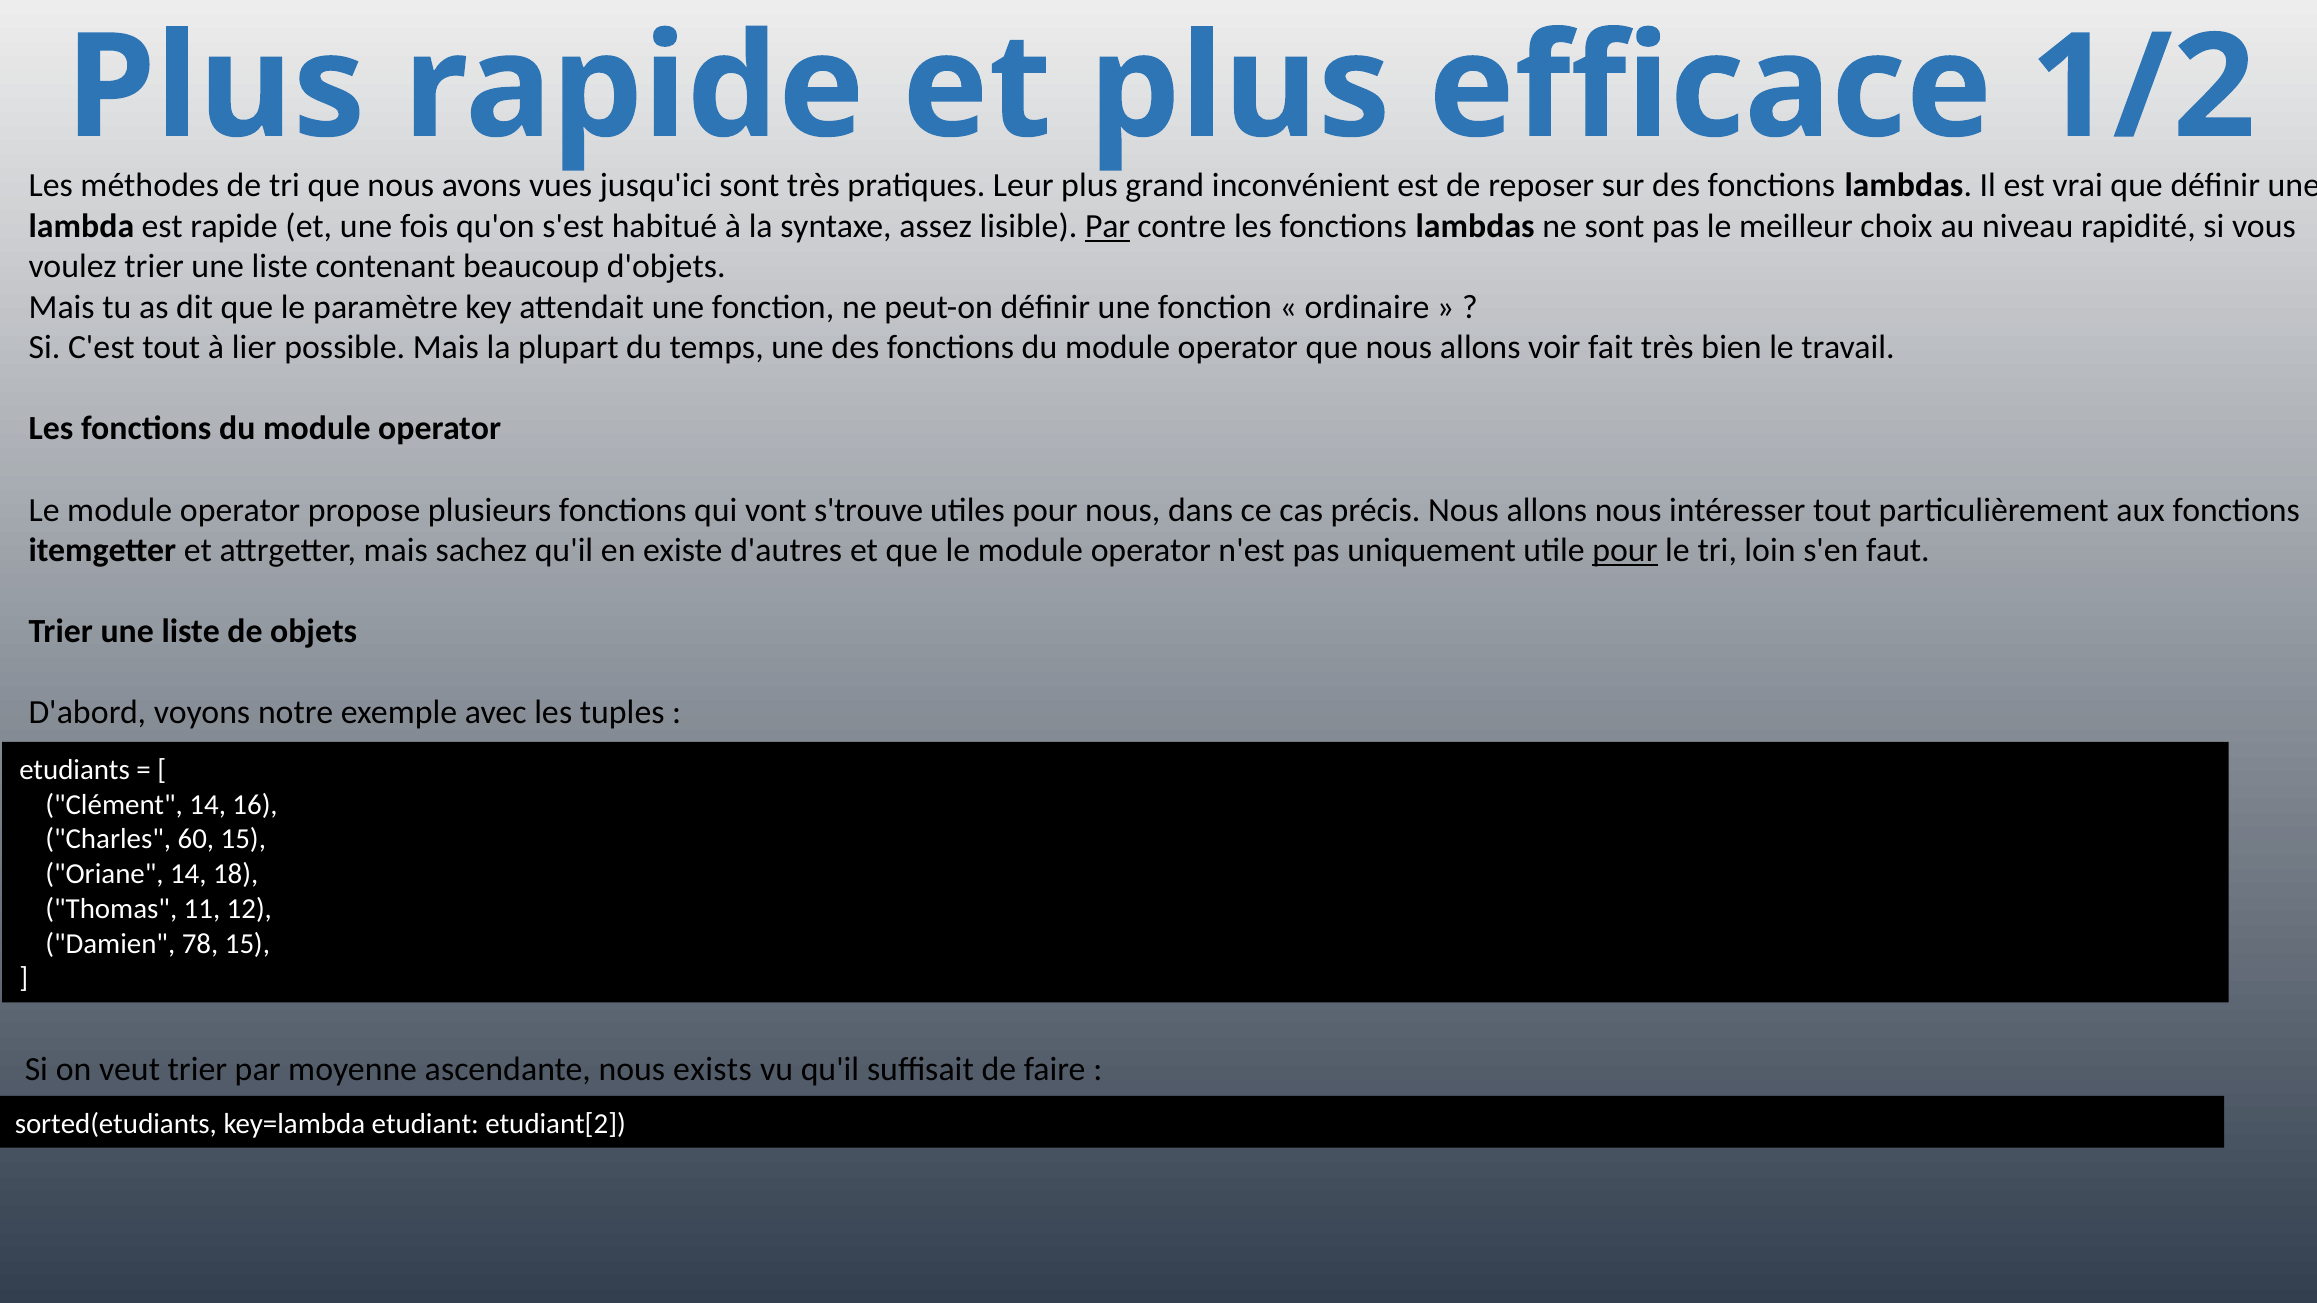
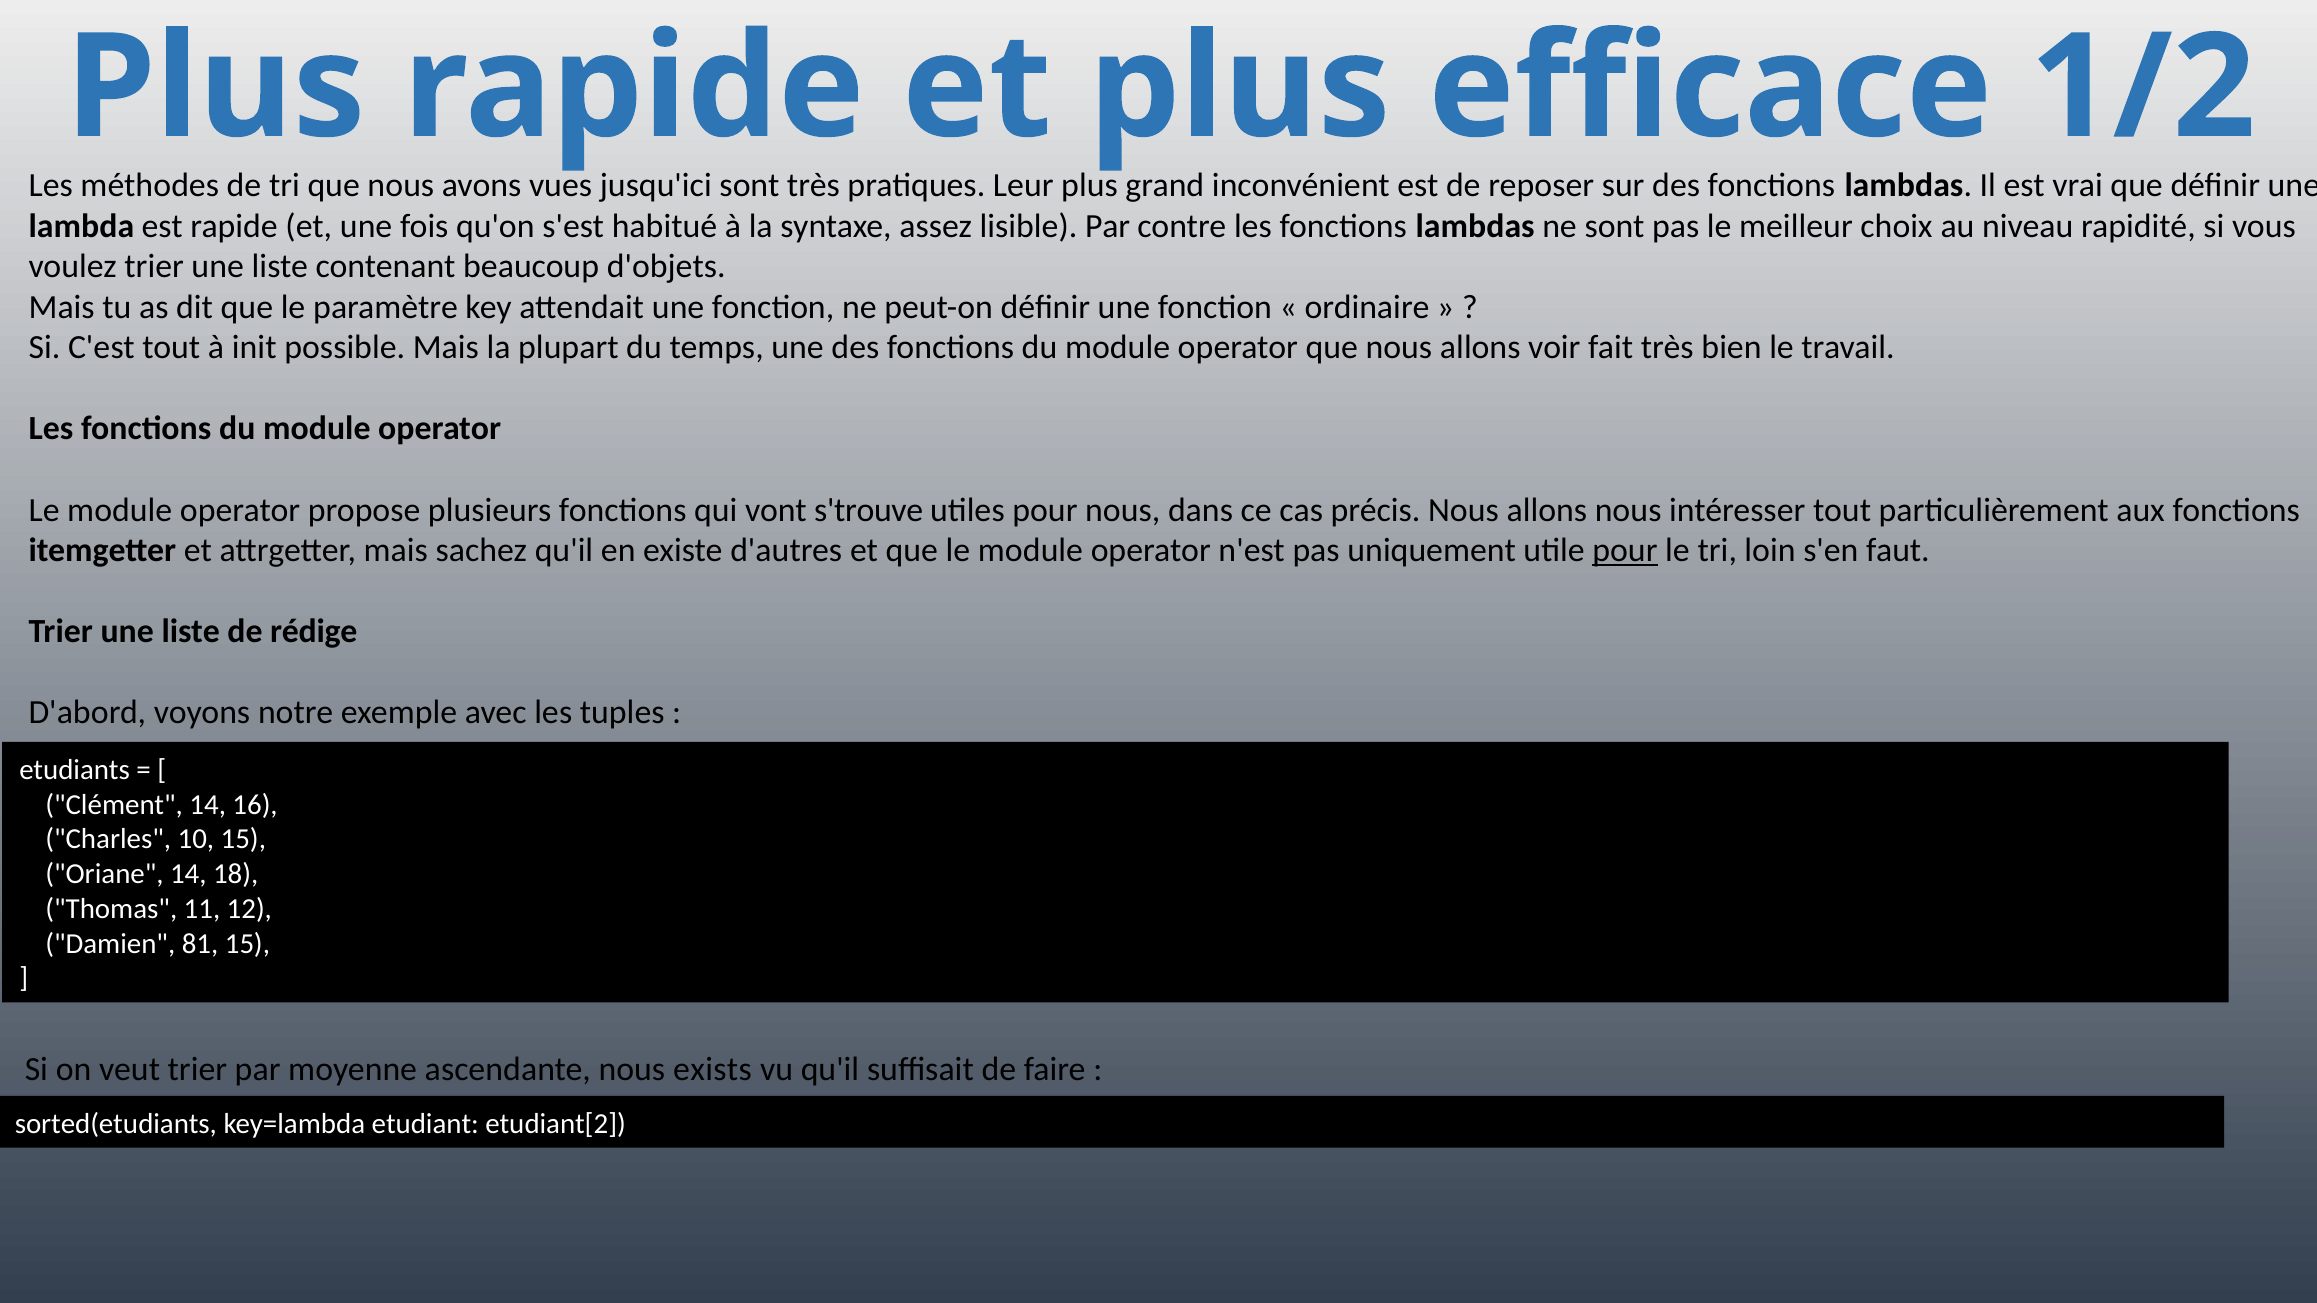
Par at (1108, 226) underline: present -> none
lier: lier -> init
objets: objets -> rédige
60: 60 -> 10
78: 78 -> 81
